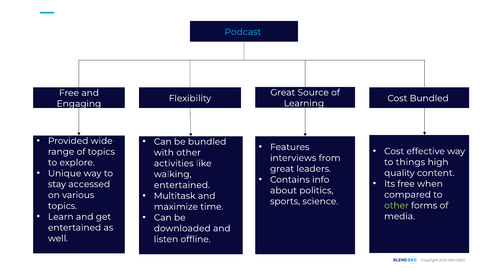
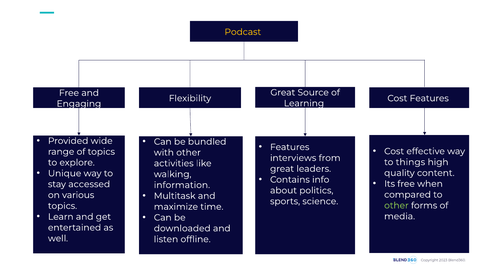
Podcast colour: light blue -> yellow
Cost Bundled: Bundled -> Features
entertained at (182, 185): entertained -> information
